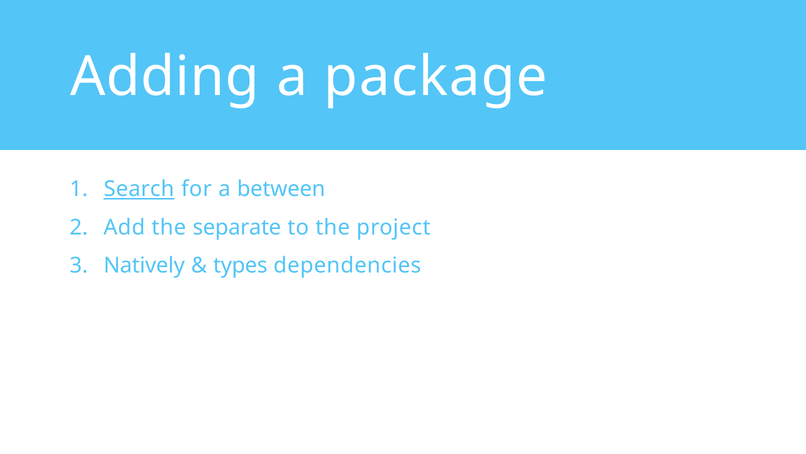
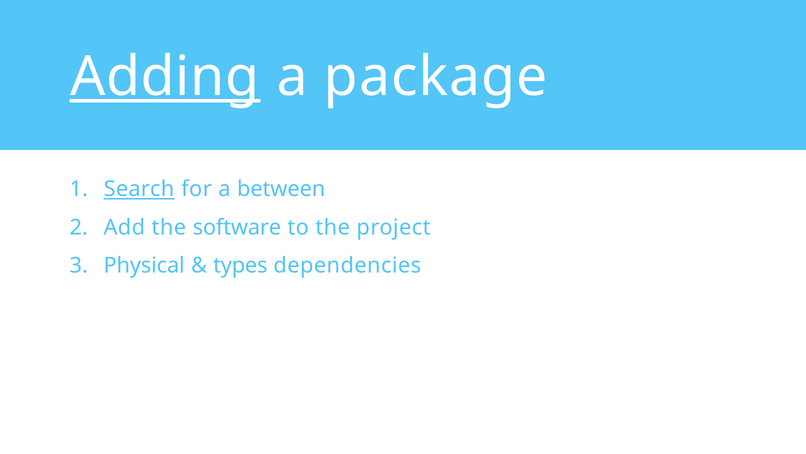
Adding underline: none -> present
separate: separate -> software
Natively: Natively -> Physical
